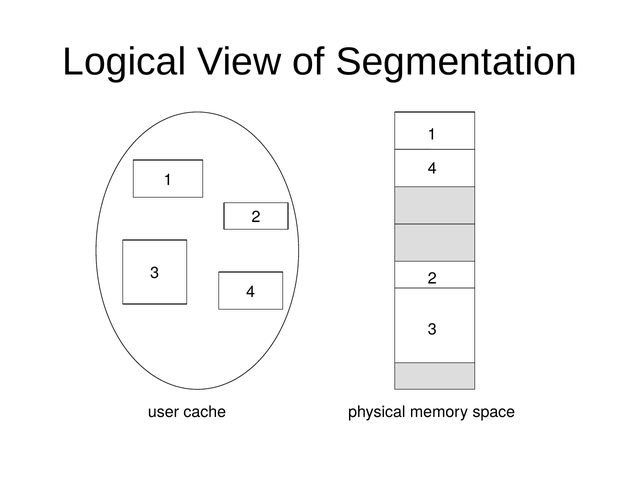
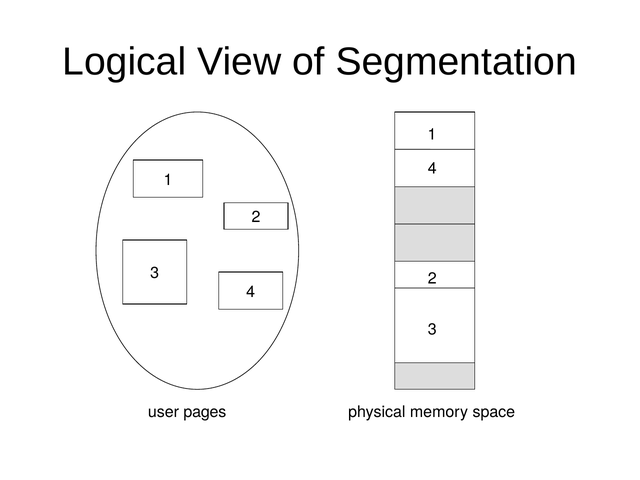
cache: cache -> pages
